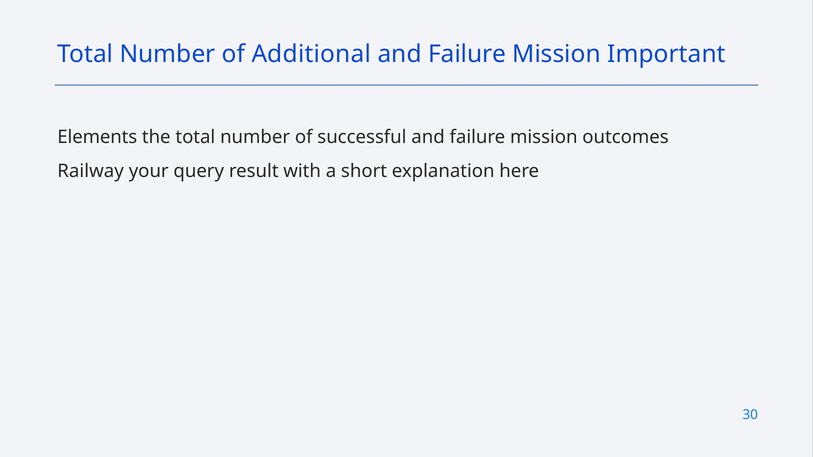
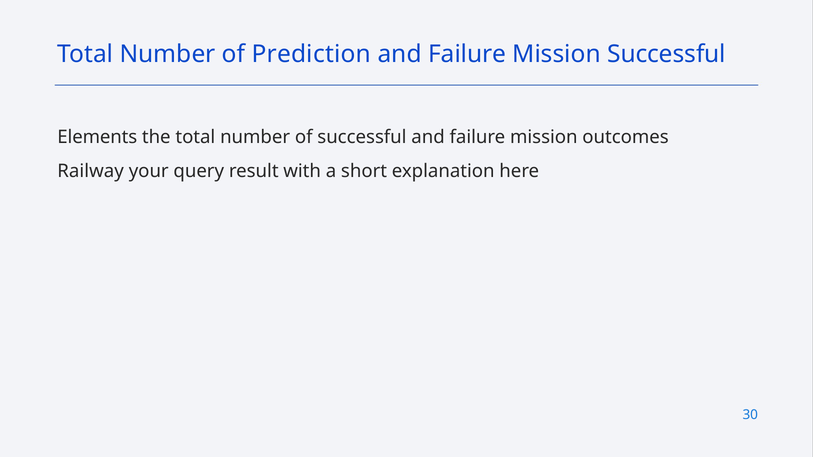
Additional: Additional -> Prediction
Mission Important: Important -> Successful
